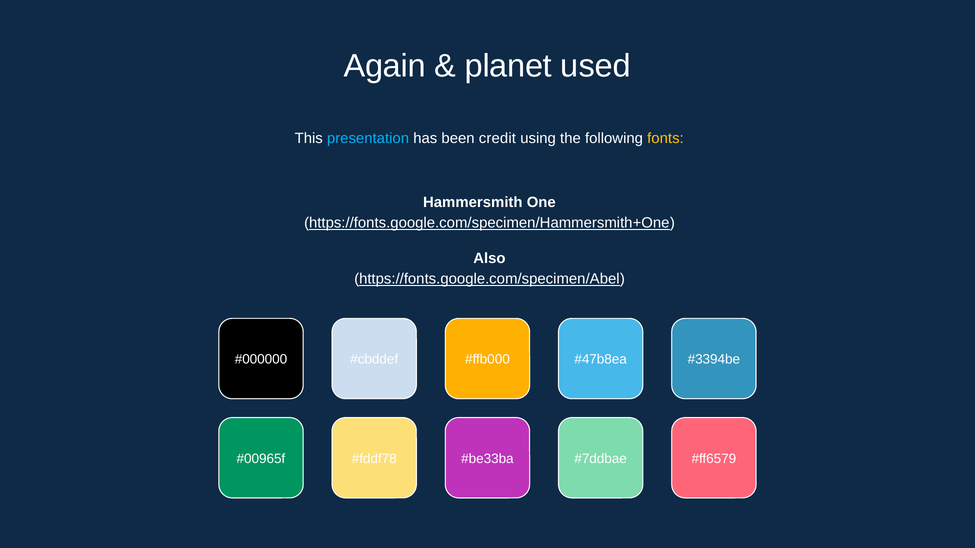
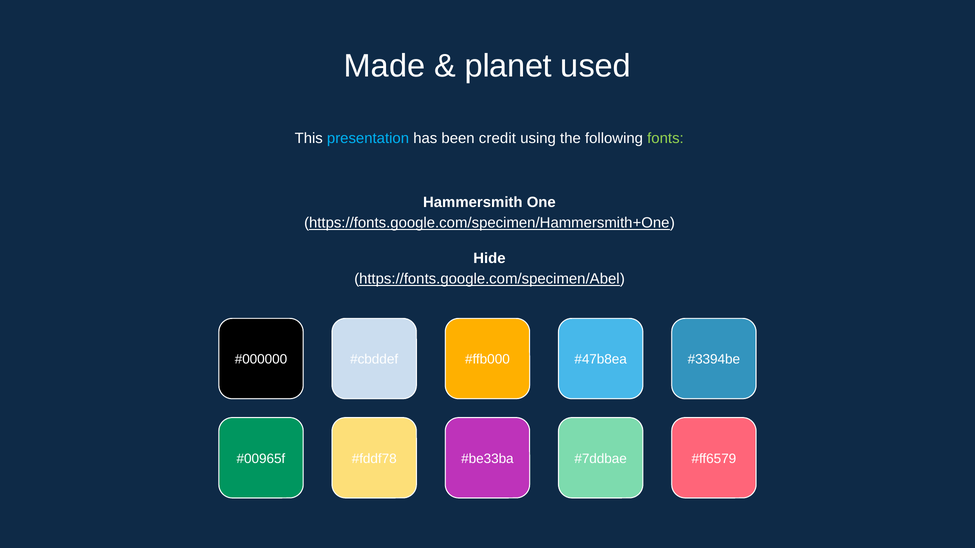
Again: Again -> Made
fonts colour: yellow -> light green
Also: Also -> Hide
